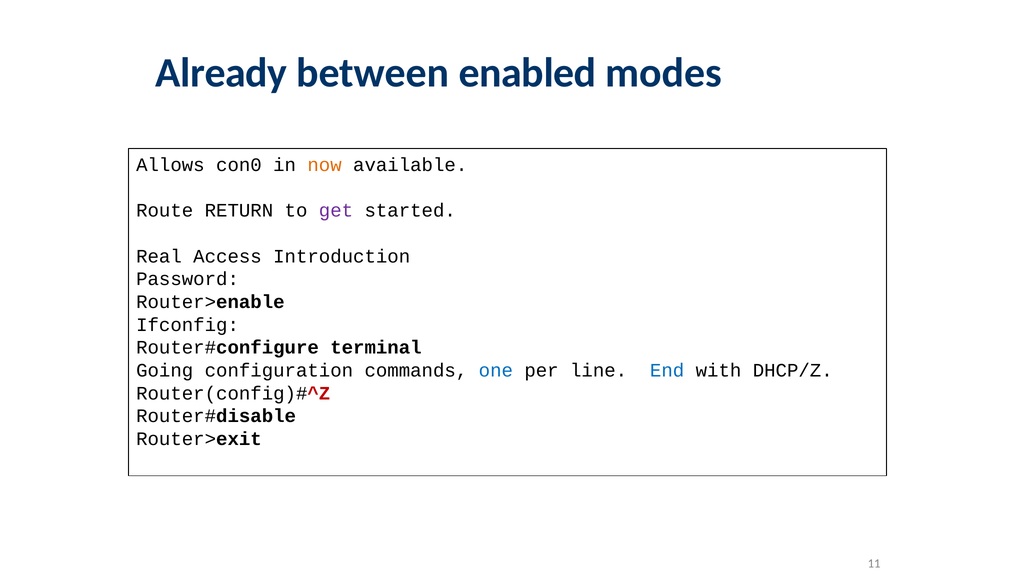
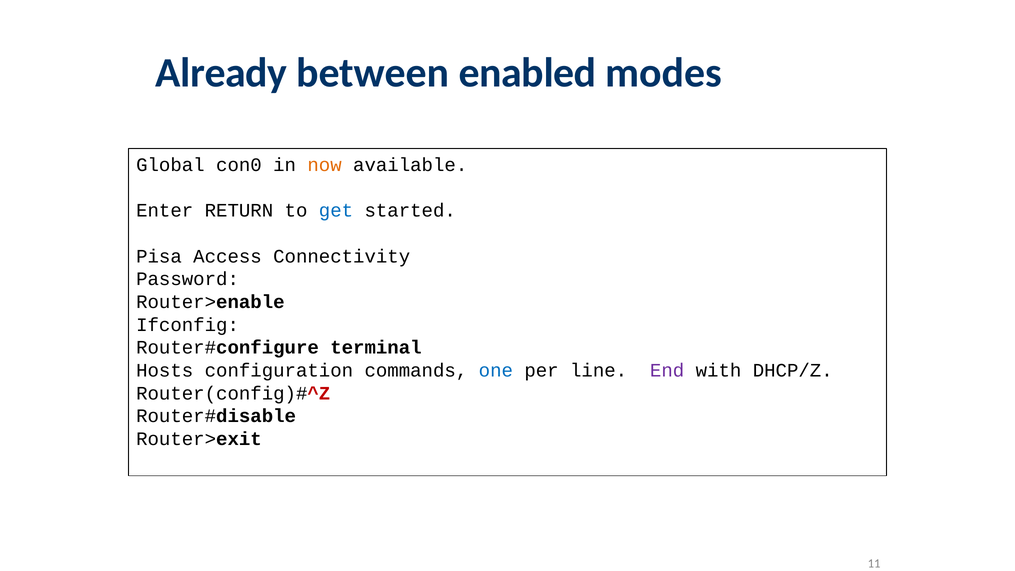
Allows: Allows -> Global
Route: Route -> Enter
get colour: purple -> blue
Real: Real -> Pisa
Introduction: Introduction -> Connectivity
Going: Going -> Hosts
End colour: blue -> purple
